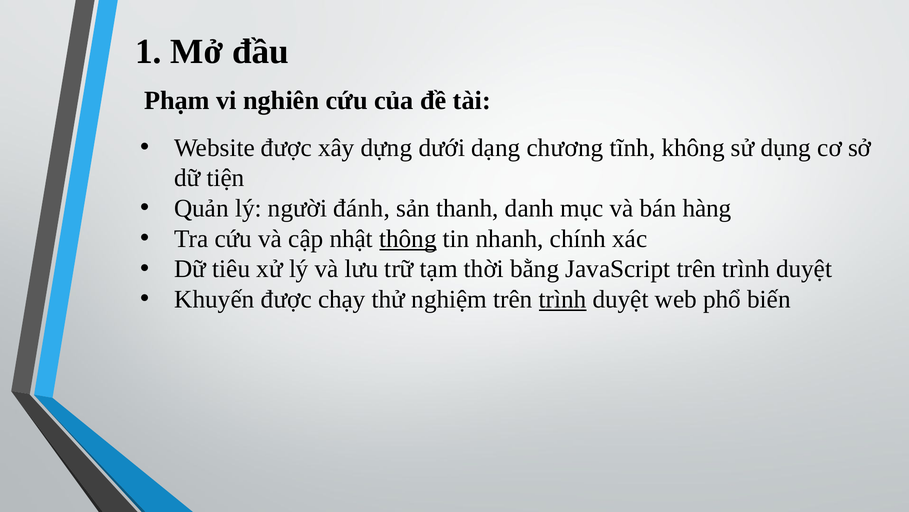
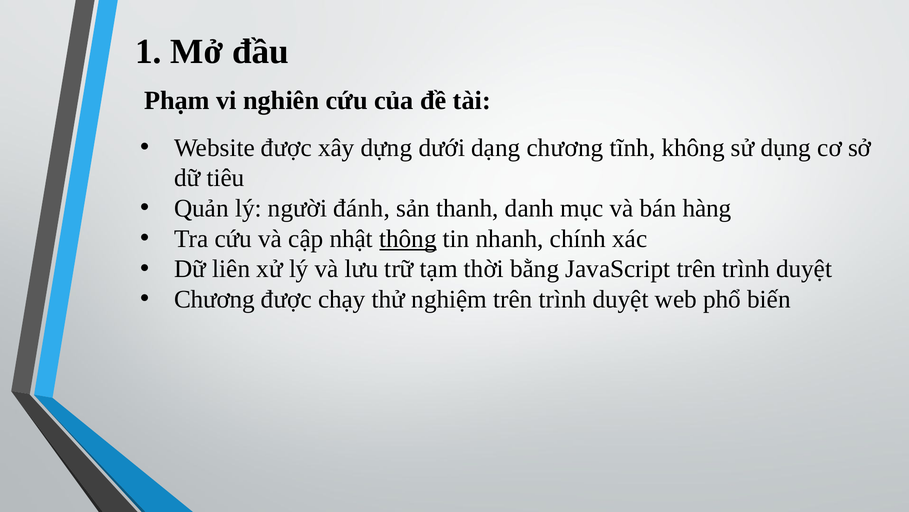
tiện: tiện -> tiêu
tiêu: tiêu -> liên
Khuyến at (214, 299): Khuyến -> Chương
trình at (563, 299) underline: present -> none
